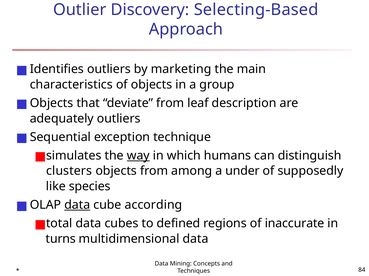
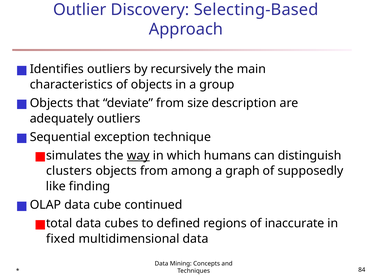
marketing: marketing -> recursively
leaf: leaf -> size
under: under -> graph
species: species -> finding
data at (77, 205) underline: present -> none
according: according -> continued
turns: turns -> fixed
